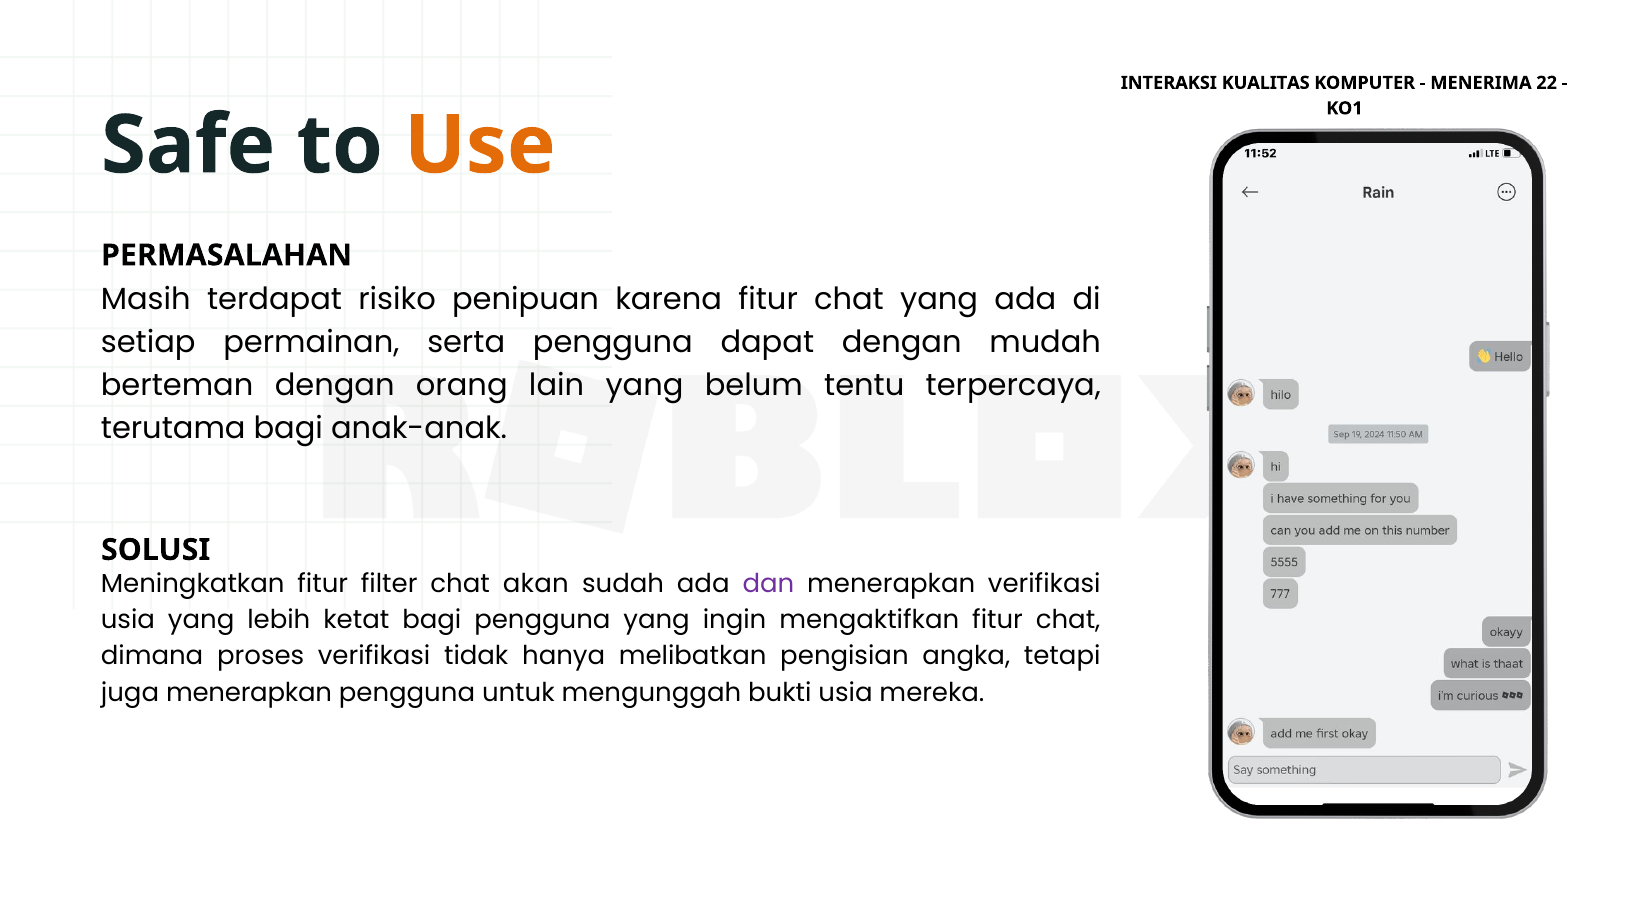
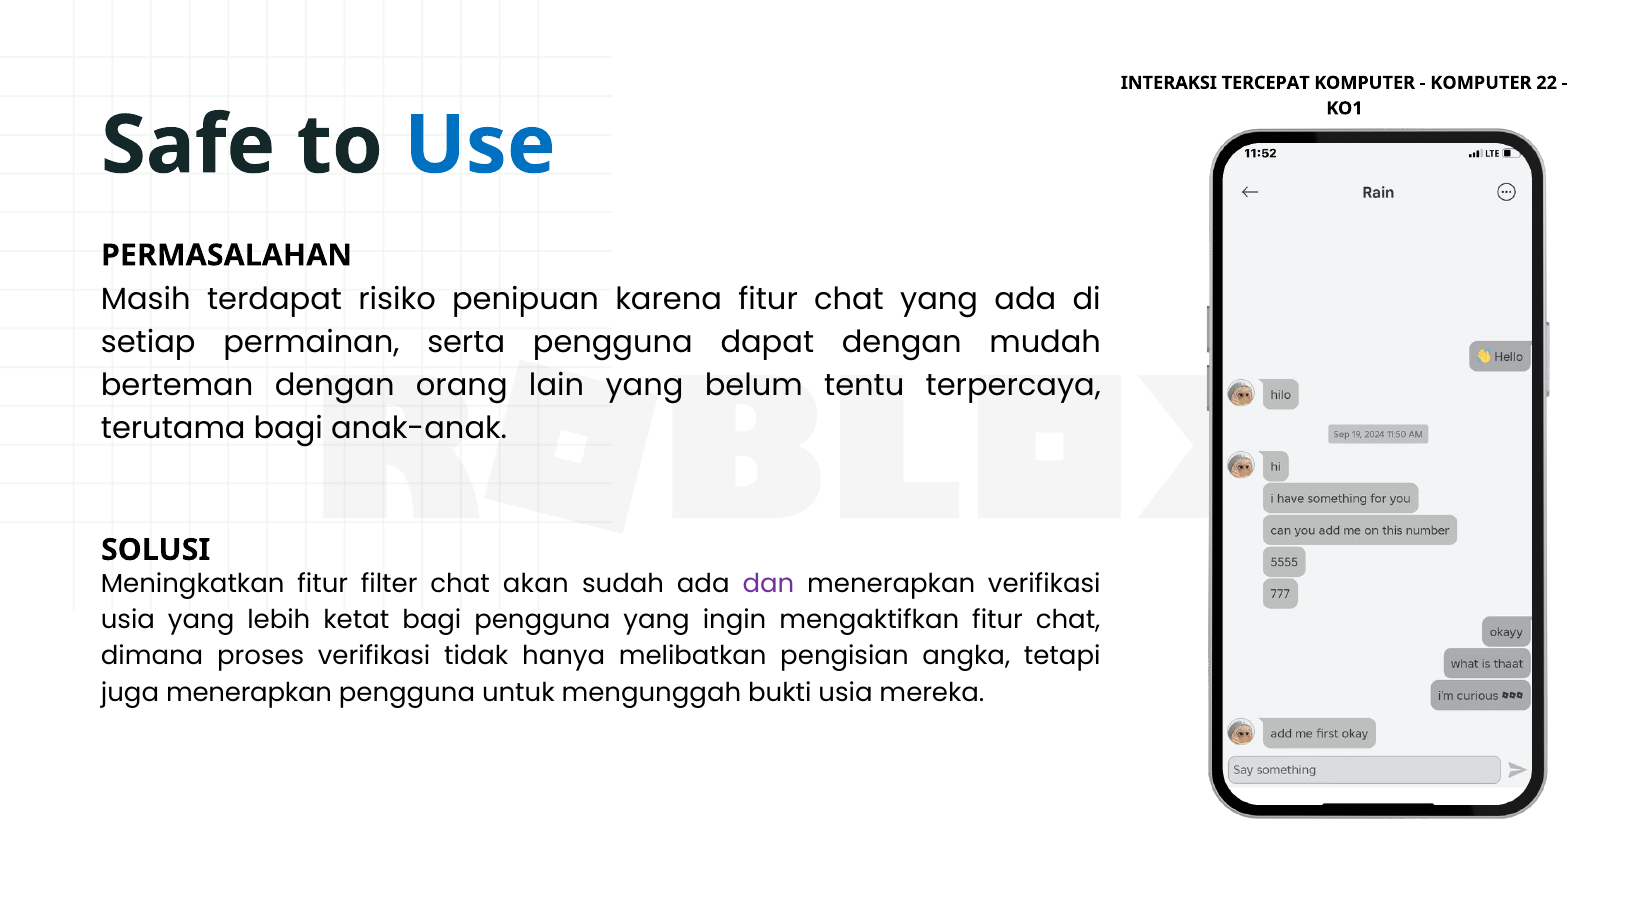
KUALITAS: KUALITAS -> TERCEPAT
MENERIMA at (1481, 83): MENERIMA -> KOMPUTER
Use colour: orange -> blue
